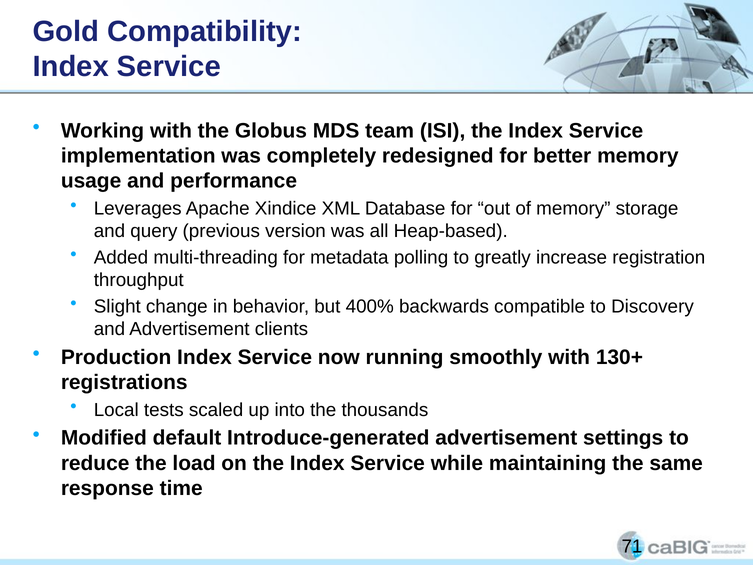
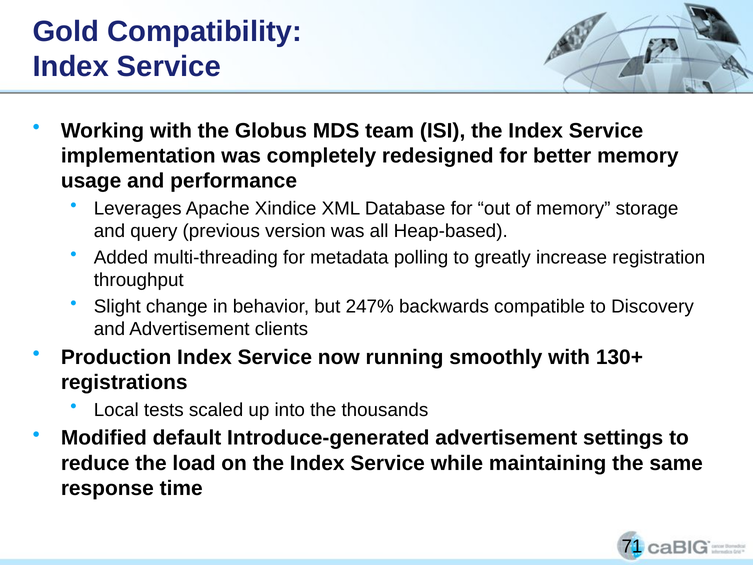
400%: 400% -> 247%
